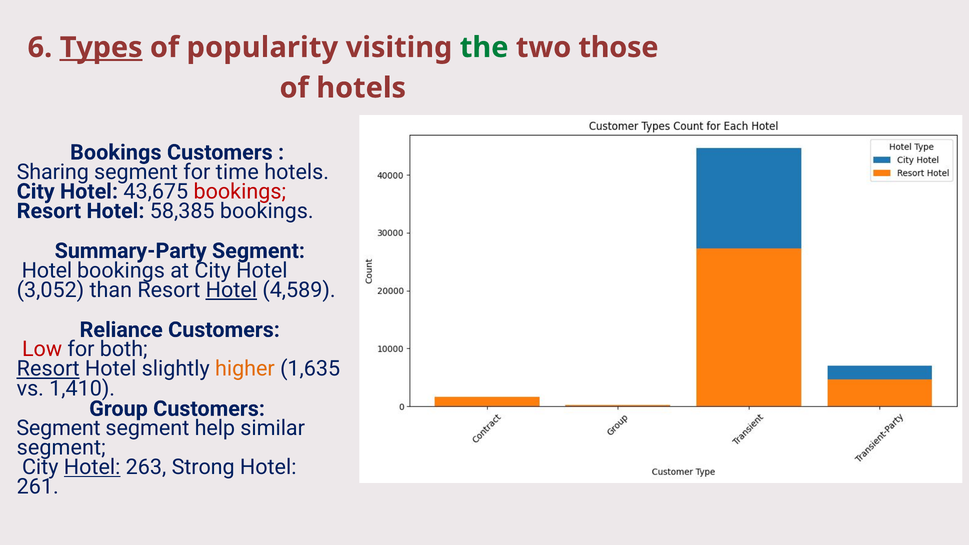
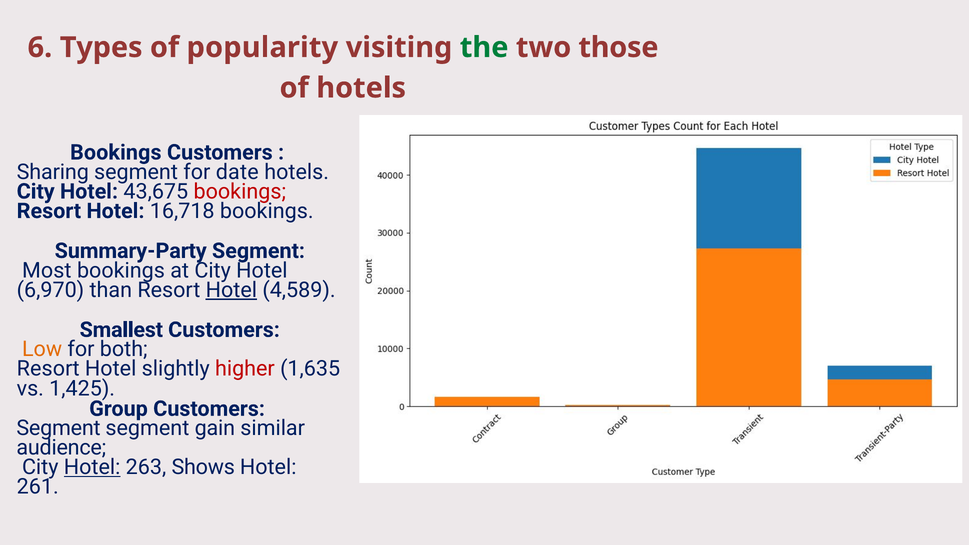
Types underline: present -> none
time: time -> date
58,385: 58,385 -> 16,718
Hotel at (47, 270): Hotel -> Most
3,052: 3,052 -> 6,970
Reliance: Reliance -> Smallest
Low colour: red -> orange
Resort at (48, 369) underline: present -> none
higher colour: orange -> red
1,410: 1,410 -> 1,425
help: help -> gain
segment at (61, 448): segment -> audience
Strong: Strong -> Shows
